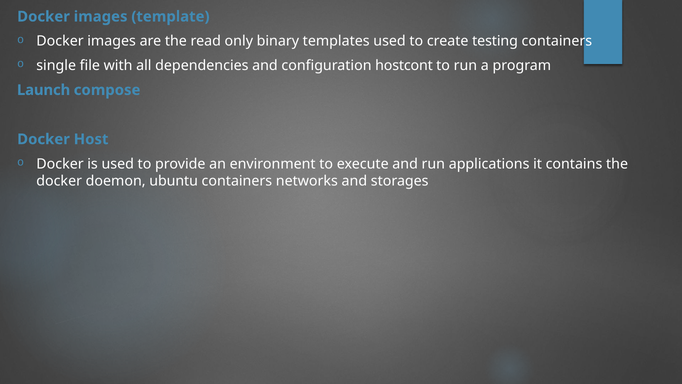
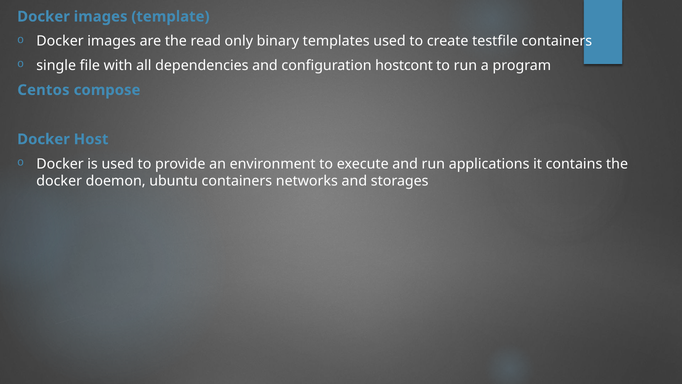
testing: testing -> testfile
Launch: Launch -> Centos
